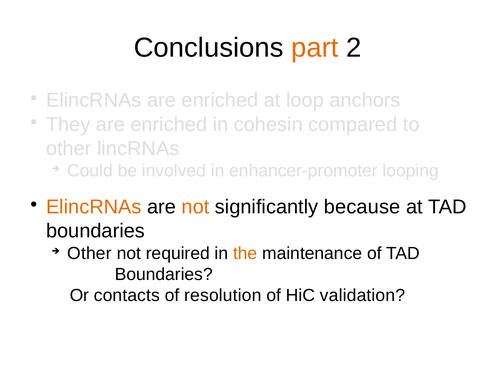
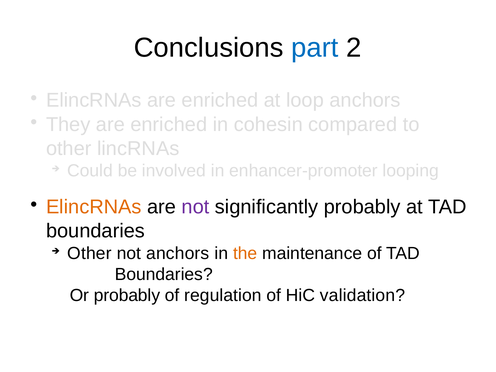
part colour: orange -> blue
not at (196, 207) colour: orange -> purple
significantly because: because -> probably
not required: required -> anchors
Or contacts: contacts -> probably
resolution: resolution -> regulation
